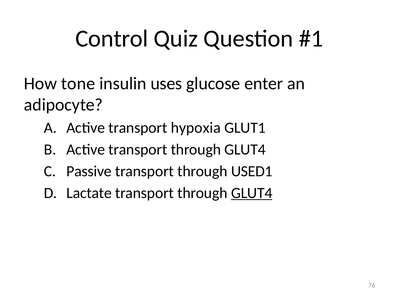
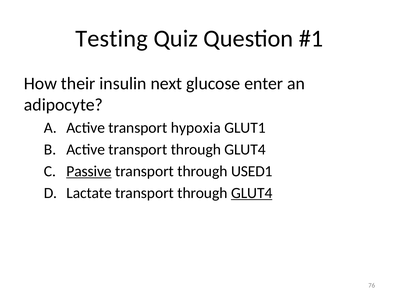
Control: Control -> Testing
tone: tone -> their
uses: uses -> next
Passive underline: none -> present
